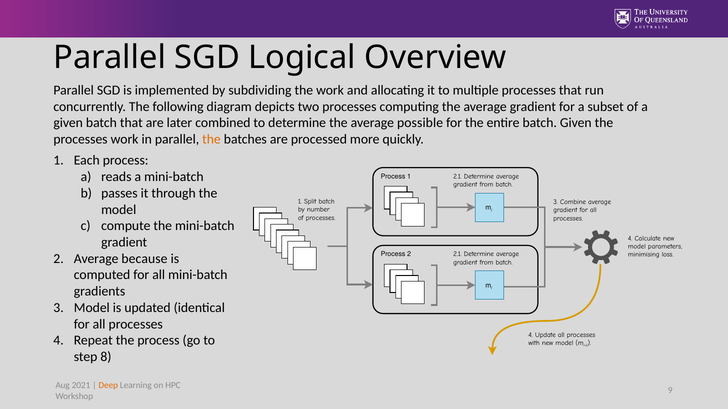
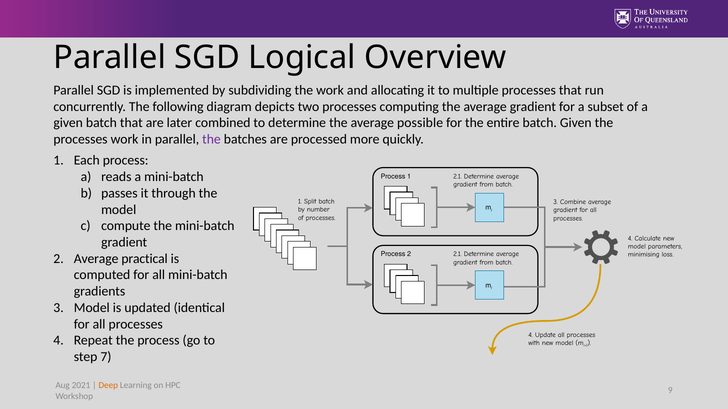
the at (211, 139) colour: orange -> purple
because: because -> practical
8: 8 -> 7
